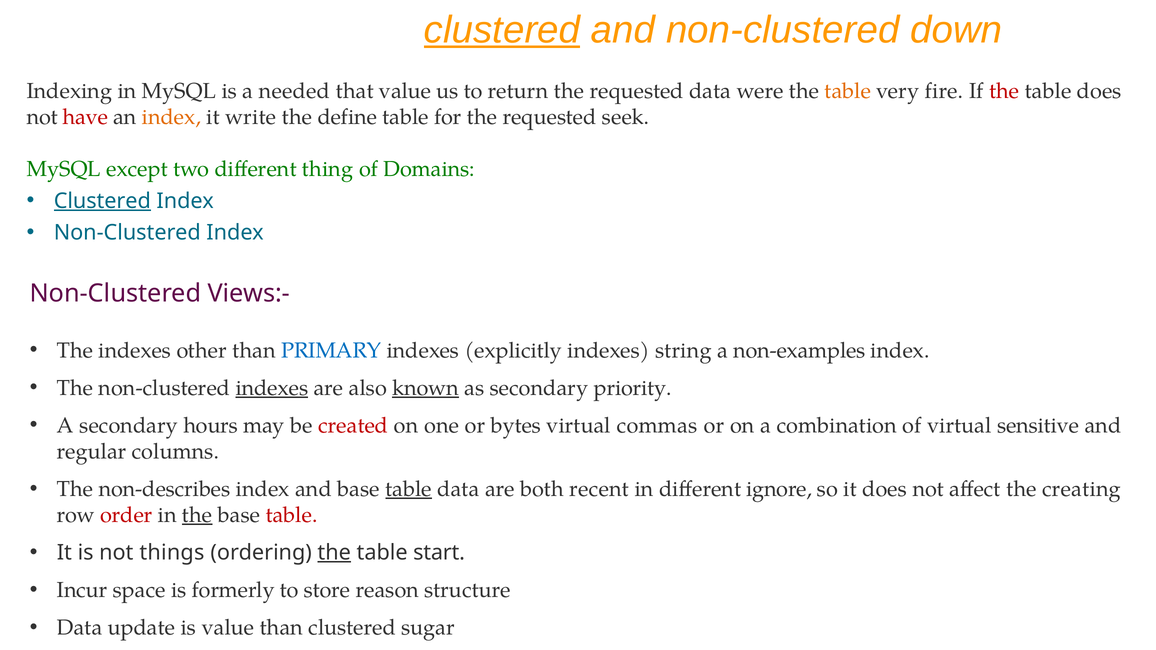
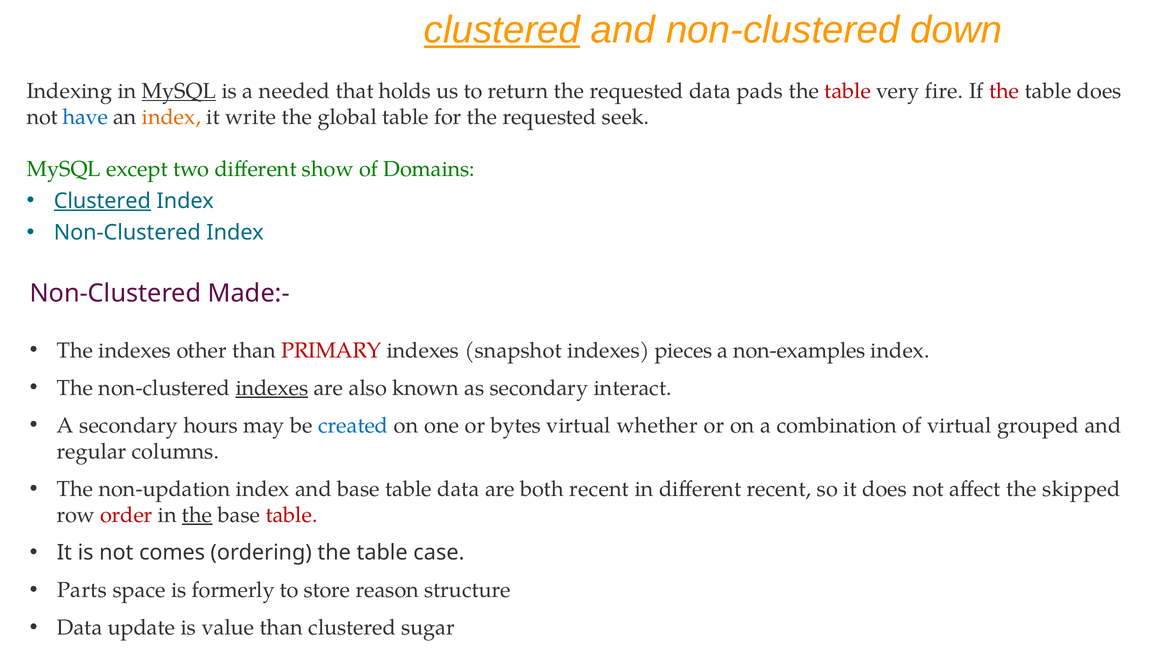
MySQL at (179, 91) underline: none -> present
that value: value -> holds
were: were -> pads
table at (848, 91) colour: orange -> red
have colour: red -> blue
define: define -> global
thing: thing -> show
Views:-: Views:- -> Made:-
PRIMARY colour: blue -> red
explicitly: explicitly -> snapshot
string: string -> pieces
known underline: present -> none
priority: priority -> interact
created colour: red -> blue
commas: commas -> whether
sensitive: sensitive -> grouped
non-describes: non-describes -> non-updation
table at (409, 489) underline: present -> none
different ignore: ignore -> recent
creating: creating -> skipped
things: things -> comes
the at (334, 553) underline: present -> none
start: start -> case
Incur: Incur -> Parts
